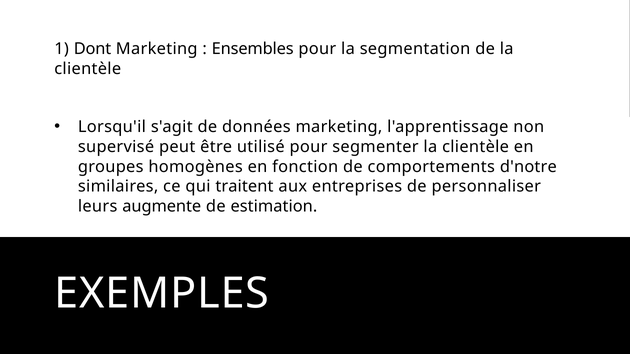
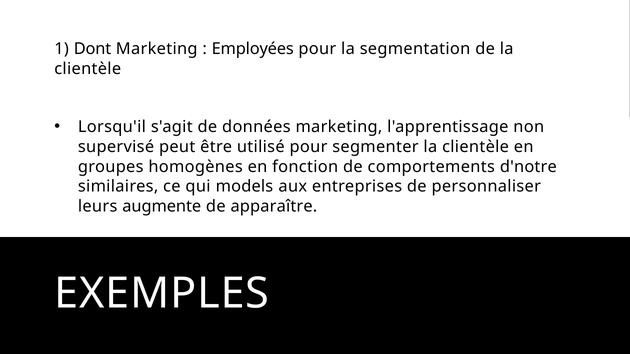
Ensembles: Ensembles -> Employées
traitent: traitent -> models
estimation: estimation -> apparaître
